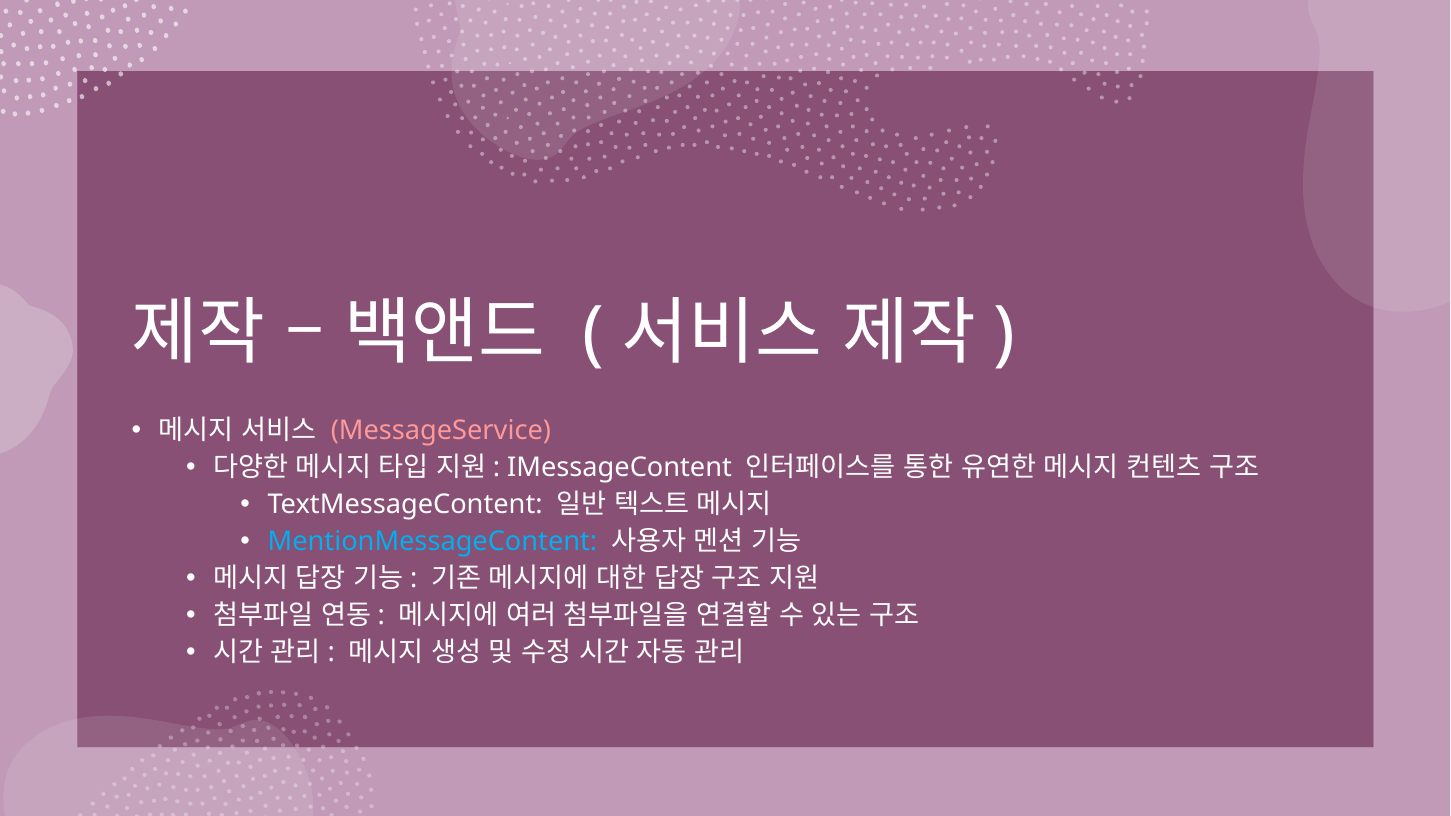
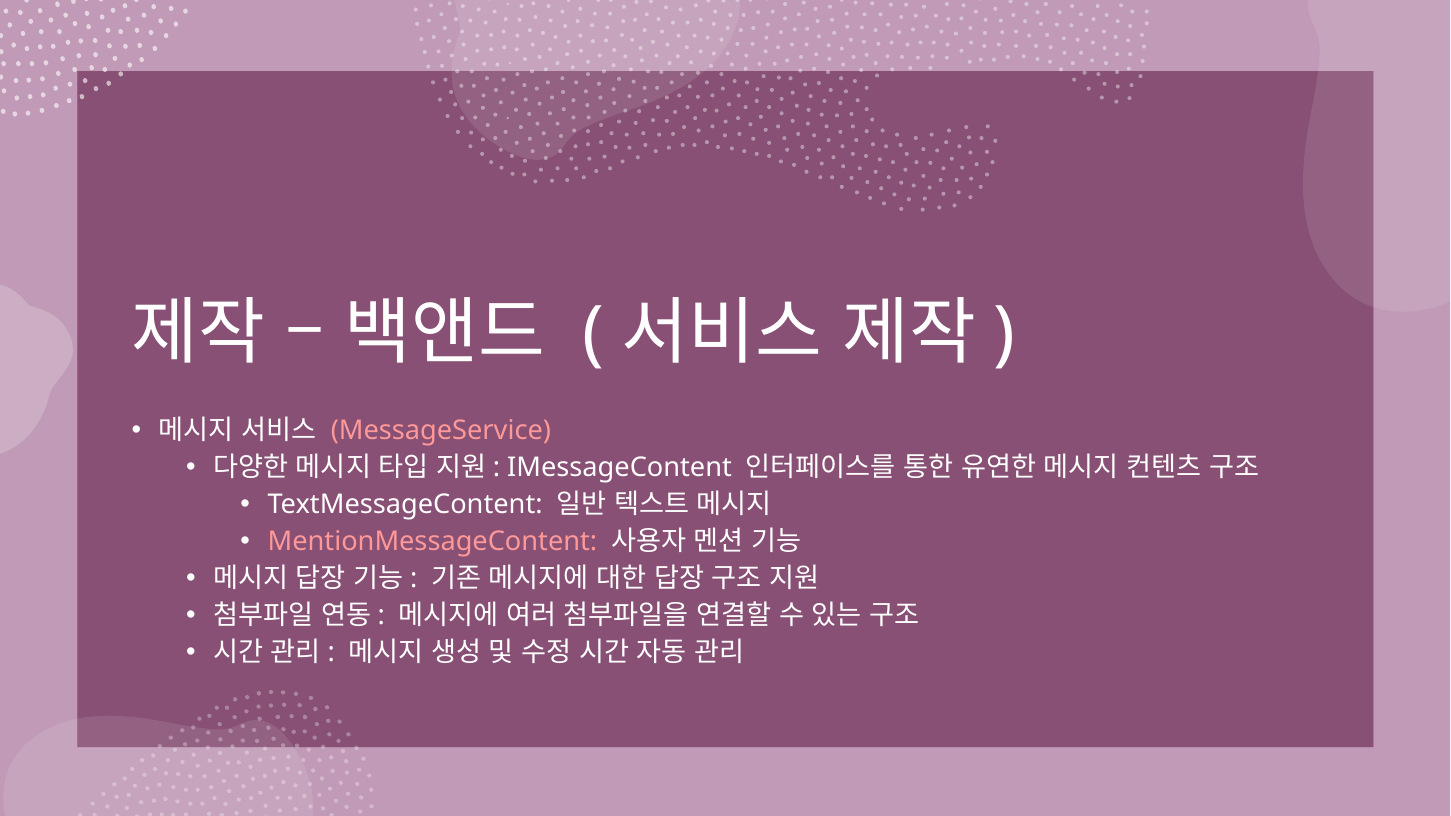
MentionMessageContent colour: light blue -> pink
